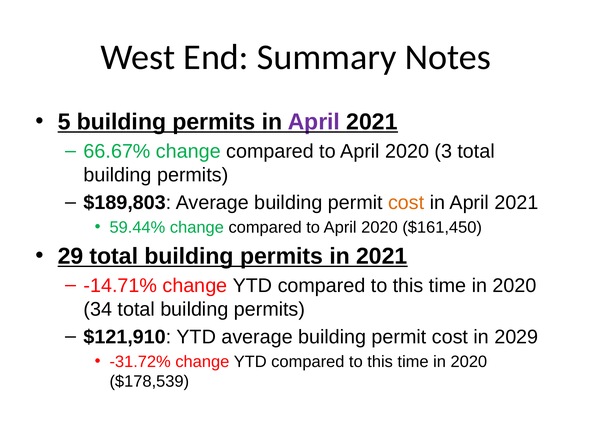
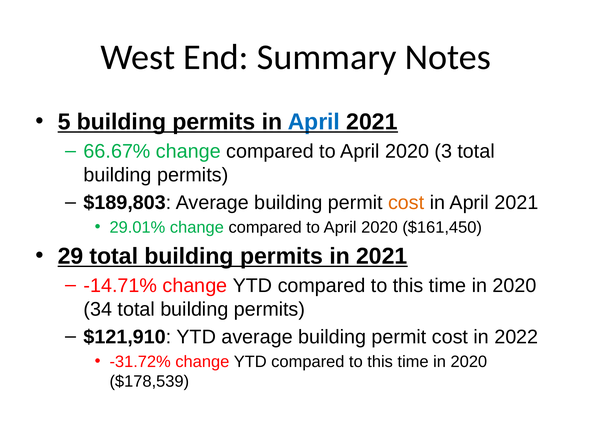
April at (314, 122) colour: purple -> blue
59.44%: 59.44% -> 29.01%
2029: 2029 -> 2022
